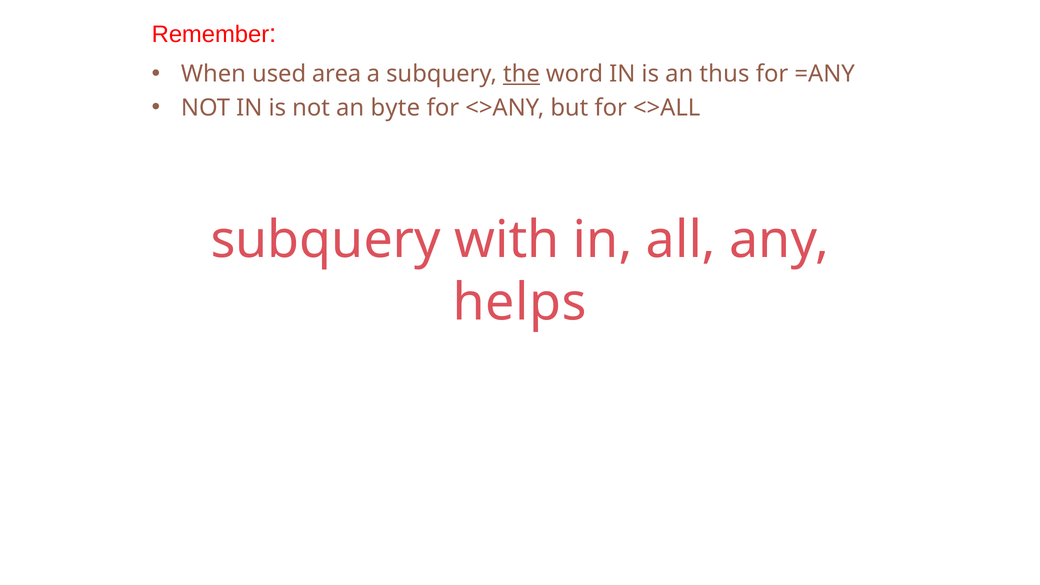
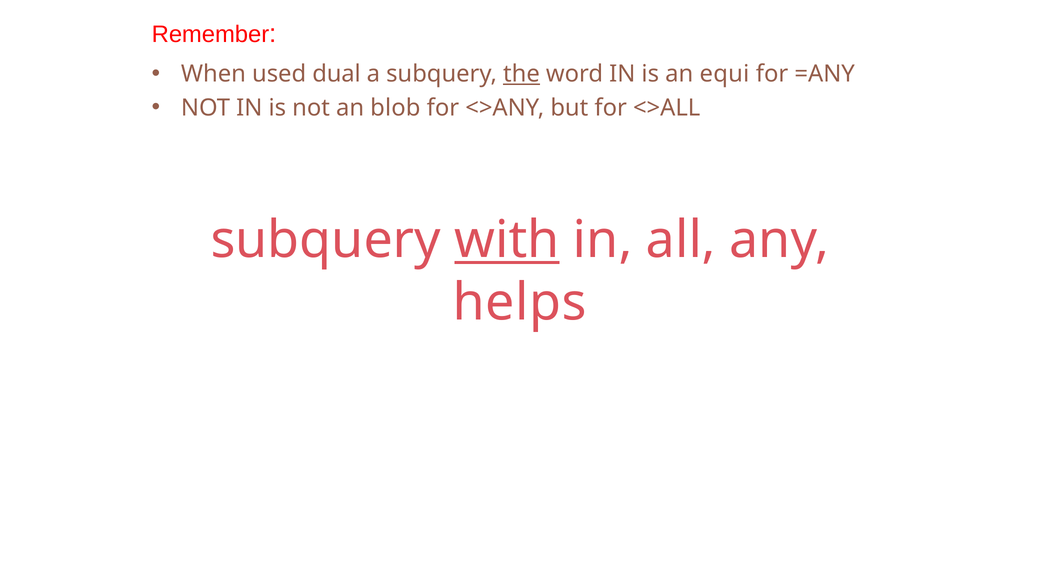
area: area -> dual
thus: thus -> equi
byte: byte -> blob
with underline: none -> present
